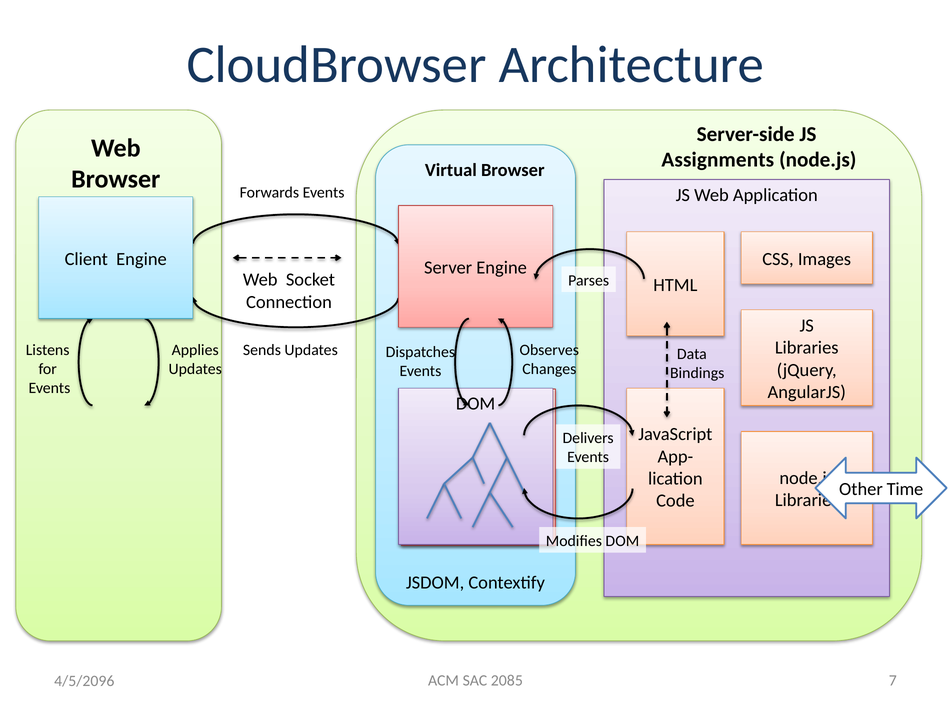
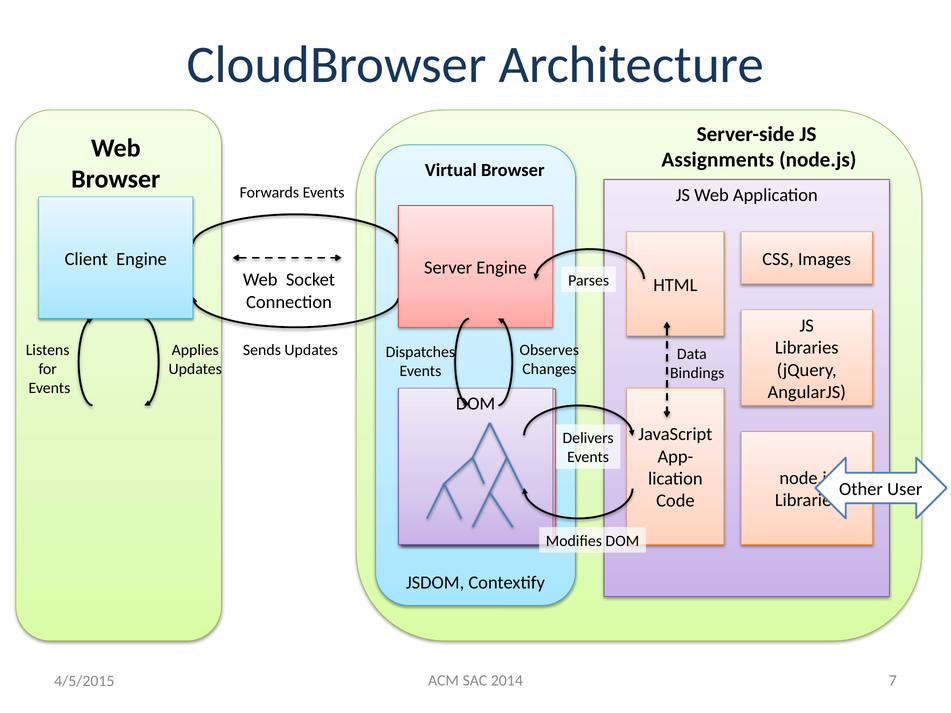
Time: Time -> User
2085: 2085 -> 2014
4/5/2096: 4/5/2096 -> 4/5/2015
